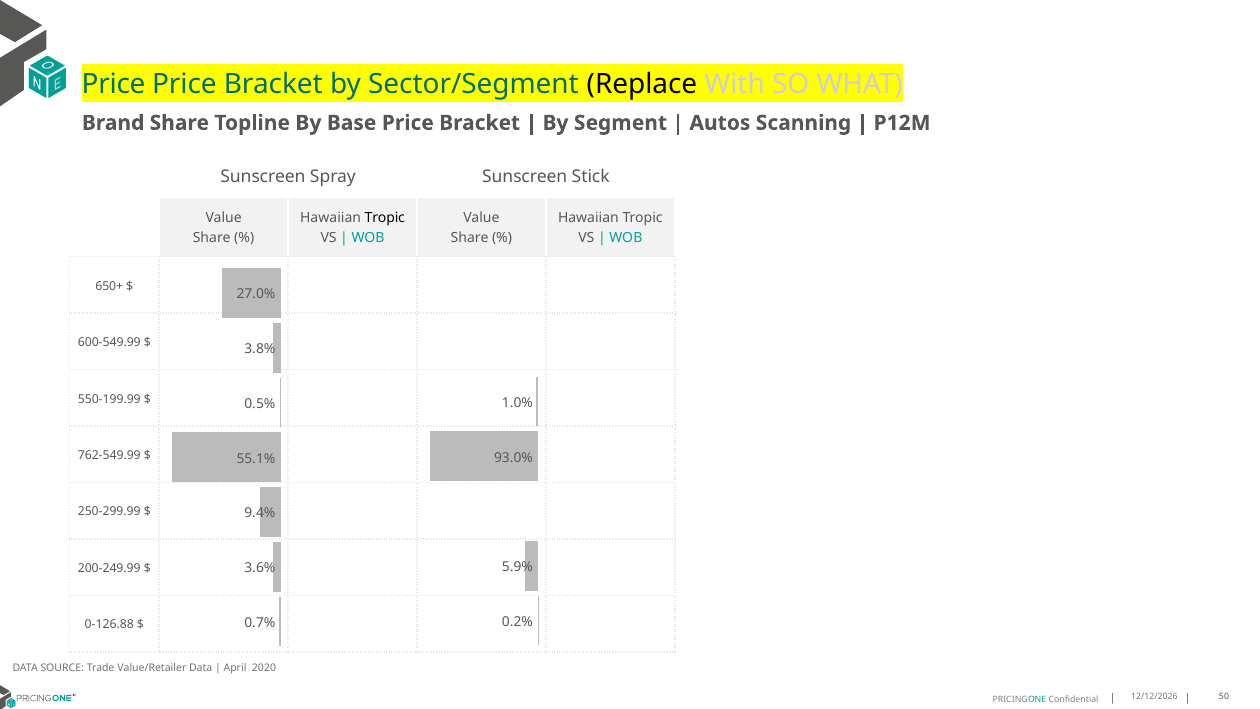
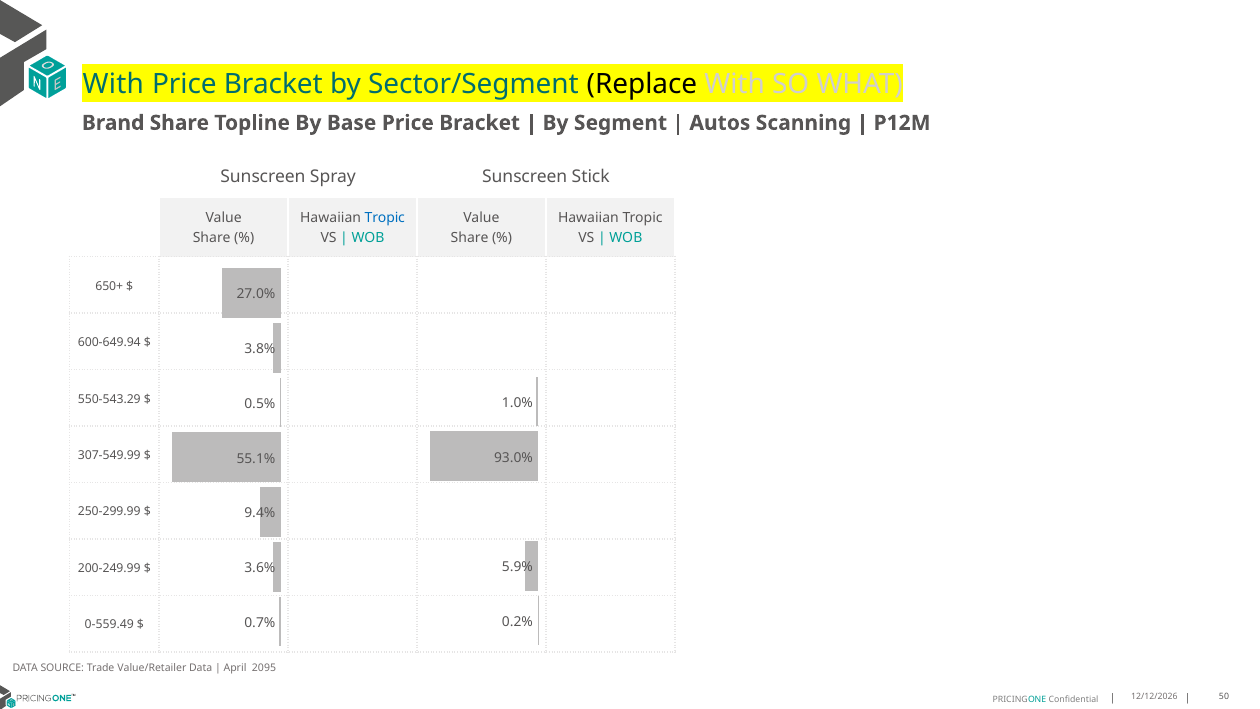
Price at (114, 85): Price -> With
Tropic at (385, 218) colour: black -> blue
600-549.99: 600-549.99 -> 600-649.94
550-199.99: 550-199.99 -> 550-543.29
762-549.99: 762-549.99 -> 307-549.99
0-126.88: 0-126.88 -> 0-559.49
2020: 2020 -> 2095
